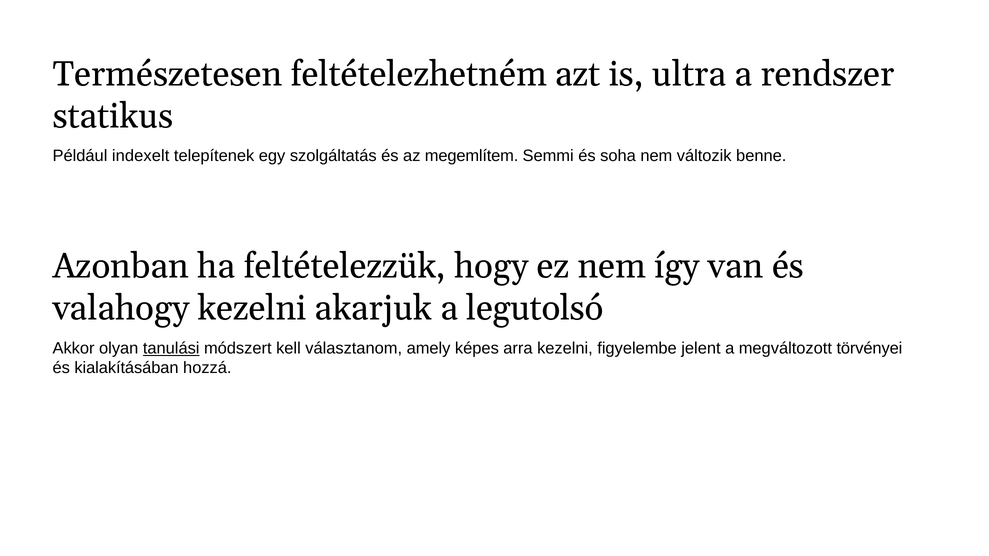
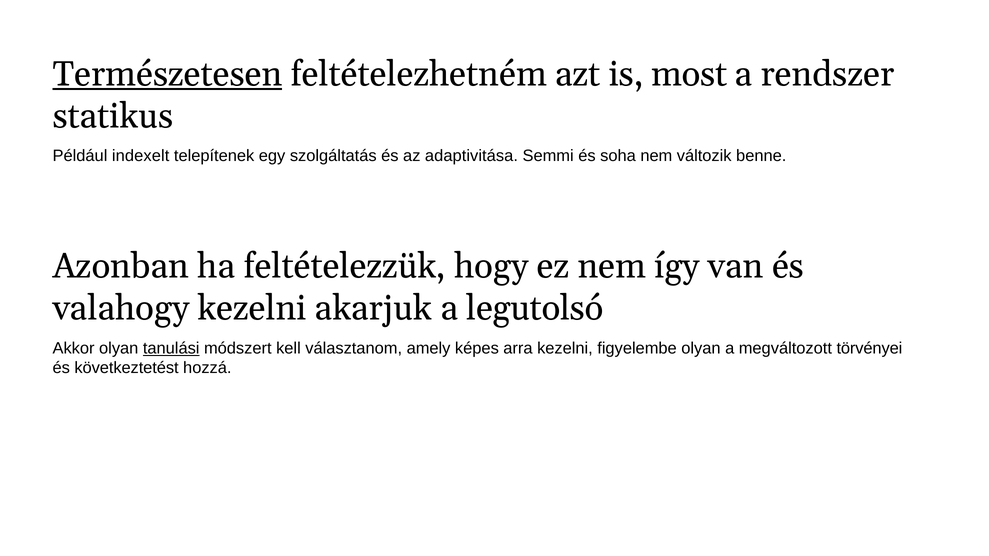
Természetesen underline: none -> present
ultra: ultra -> most
megemlítem: megemlítem -> adaptivitása
figyelembe jelent: jelent -> olyan
kialakításában: kialakításában -> következtetést
